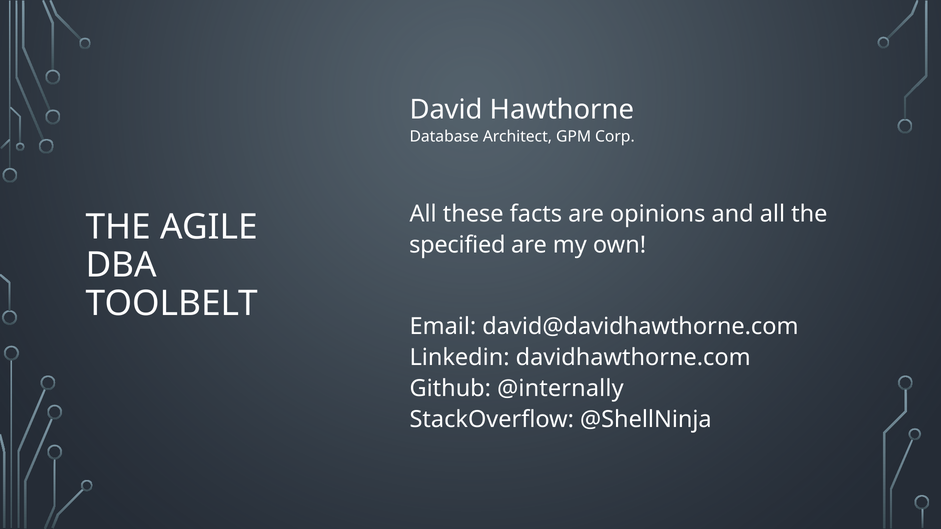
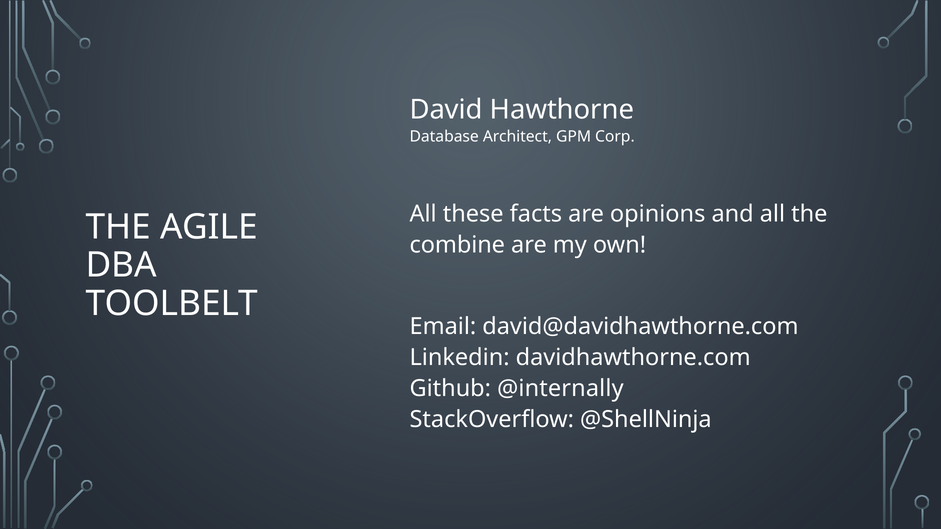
specified: specified -> combine
